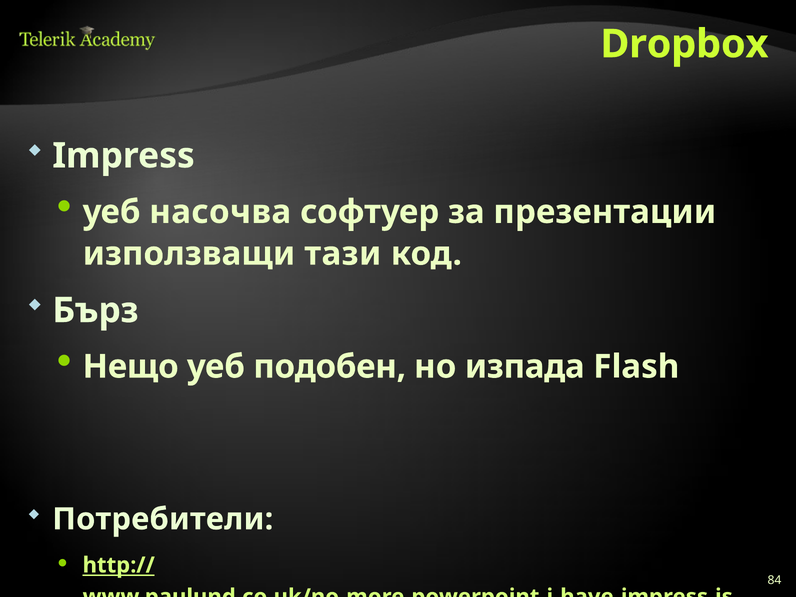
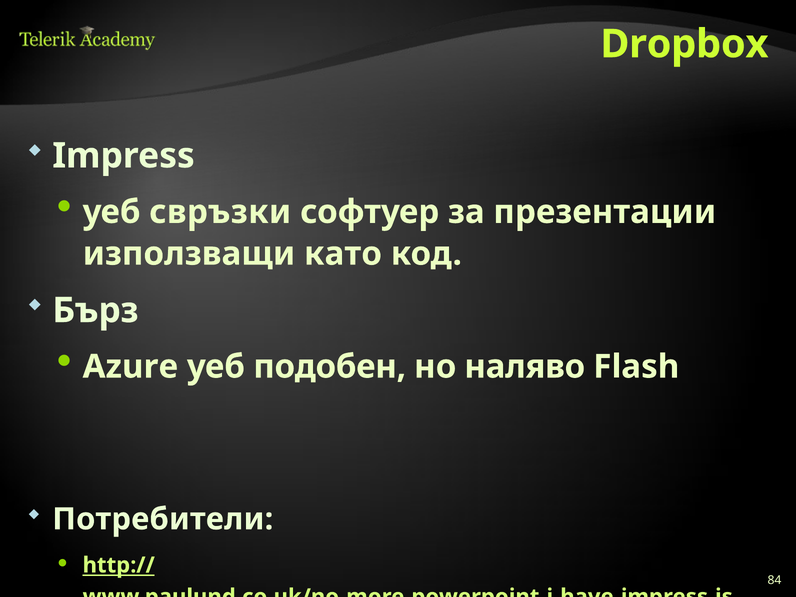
насочва: насочва -> свръзки
тази: тази -> като
Нещо: Нещо -> Azure
изпада: изпада -> наляво
